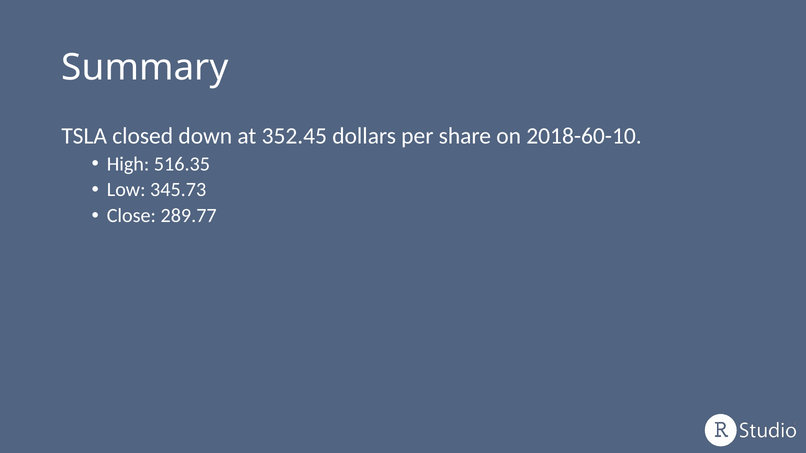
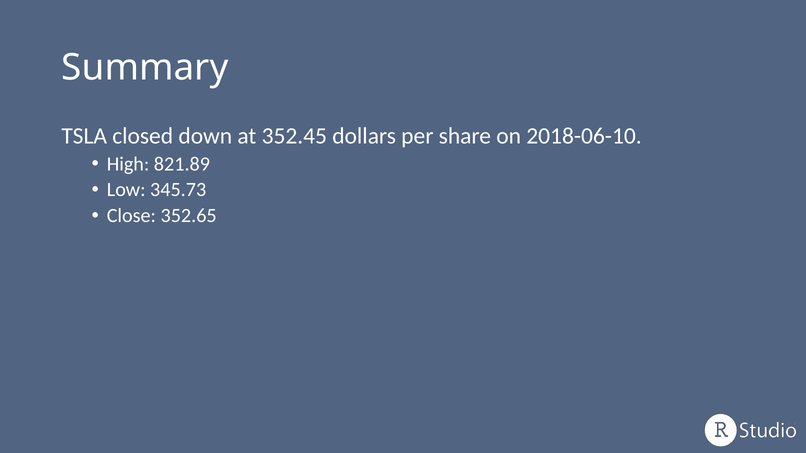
2018-60-10: 2018-60-10 -> 2018-06-10
516.35: 516.35 -> 821.89
289.77: 289.77 -> 352.65
